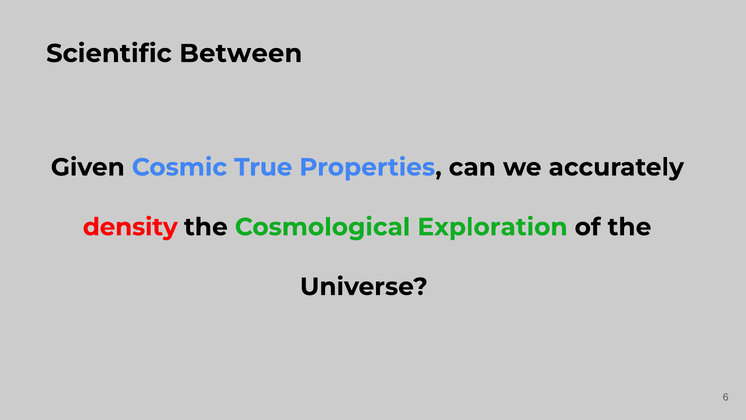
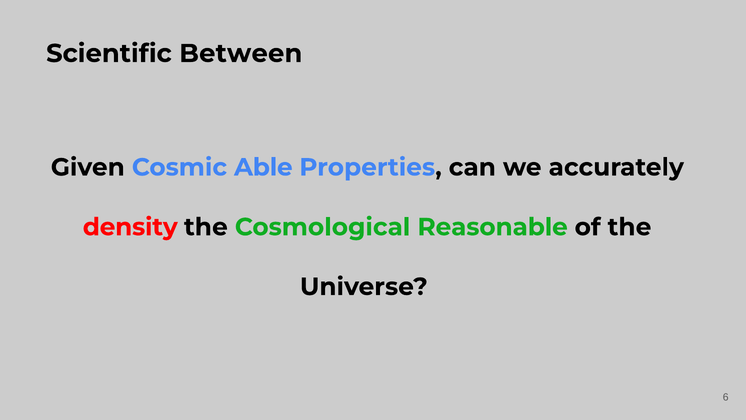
True: True -> Able
Exploration: Exploration -> Reasonable
